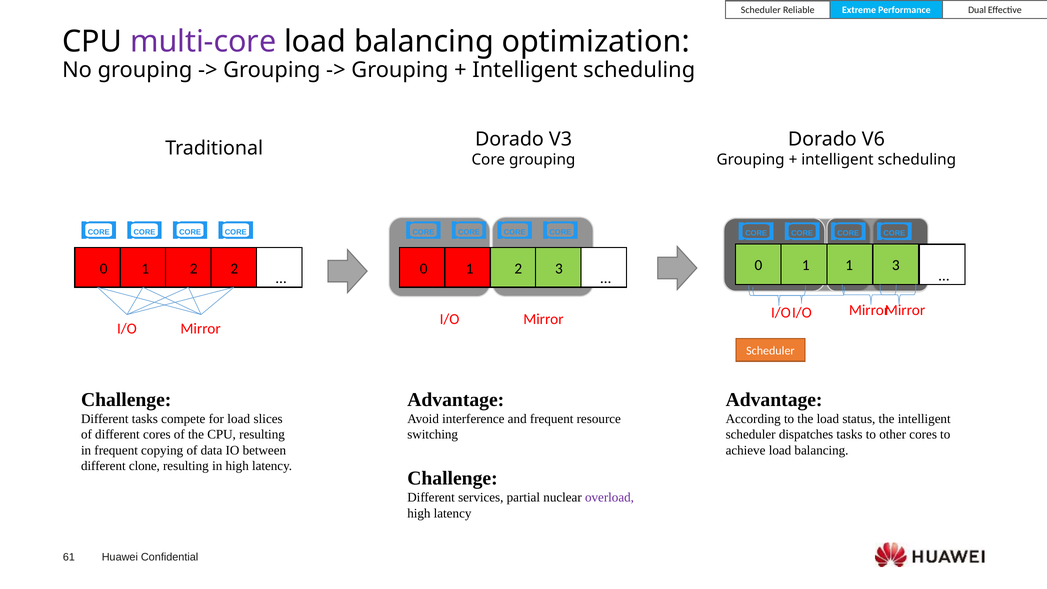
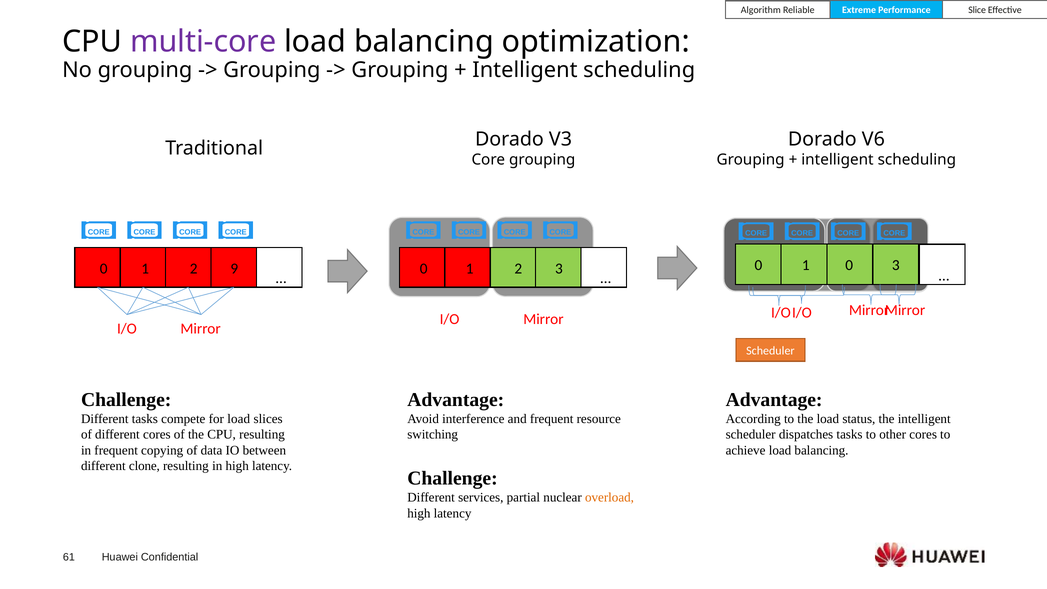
Scheduler at (761, 10): Scheduler -> Algorithm
Dual: Dual -> Slice
1 1: 1 -> 0
2 2: 2 -> 9
overload colour: purple -> orange
